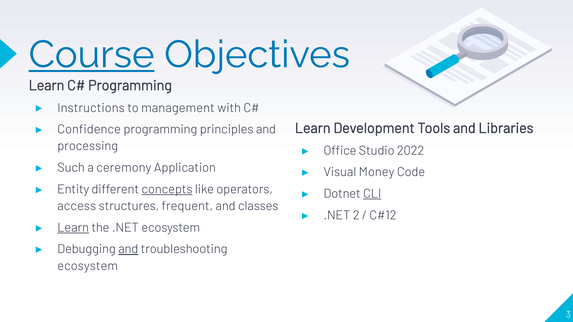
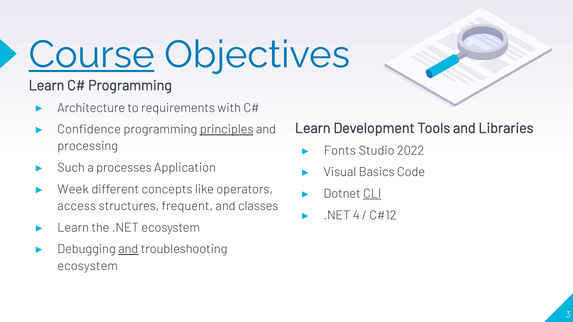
Instructions: Instructions -> Architecture
management: management -> requirements
principles underline: none -> present
Office: Office -> Fonts
ceremony: ceremony -> processes
Money: Money -> Basics
Entity: Entity -> Week
concepts underline: present -> none
2: 2 -> 4
Learn at (73, 228) underline: present -> none
